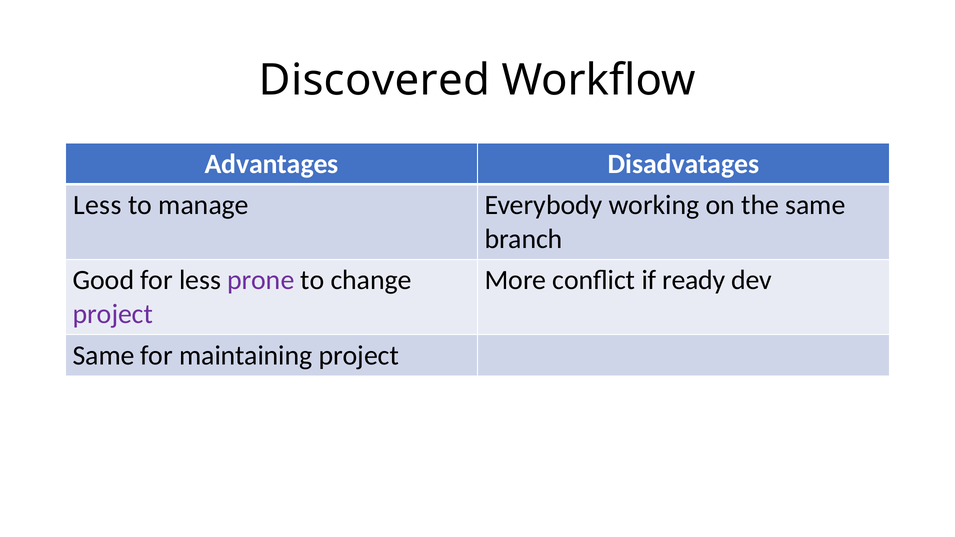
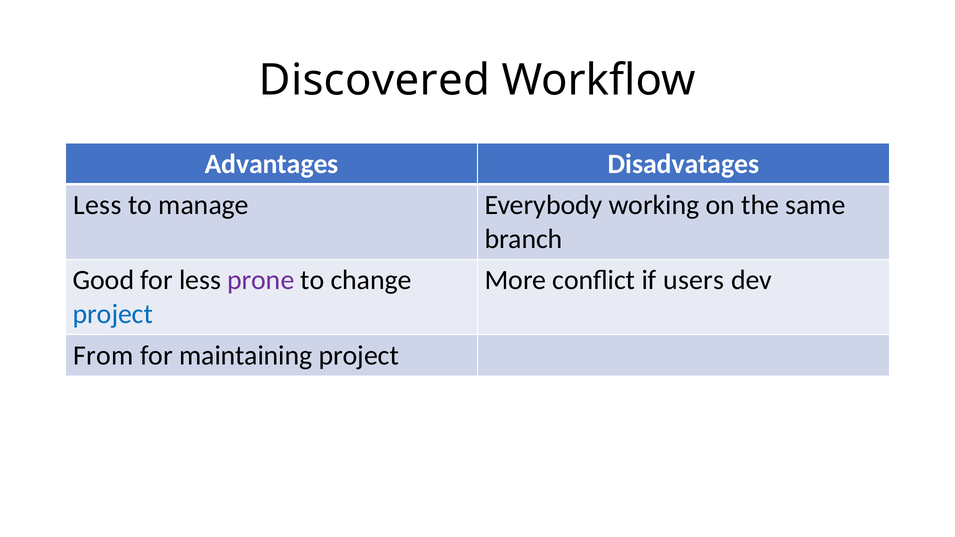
ready: ready -> users
project at (113, 314) colour: purple -> blue
Same at (104, 356): Same -> From
